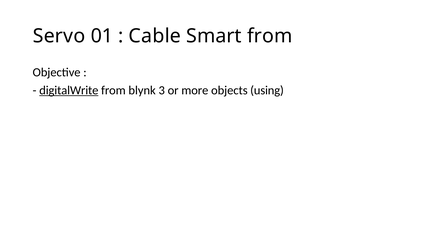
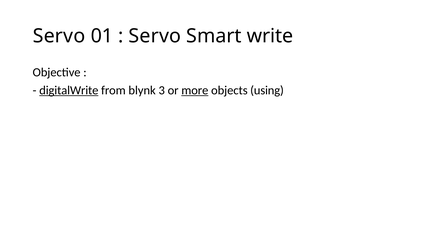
Cable at (155, 36): Cable -> Servo
Smart from: from -> write
more underline: none -> present
